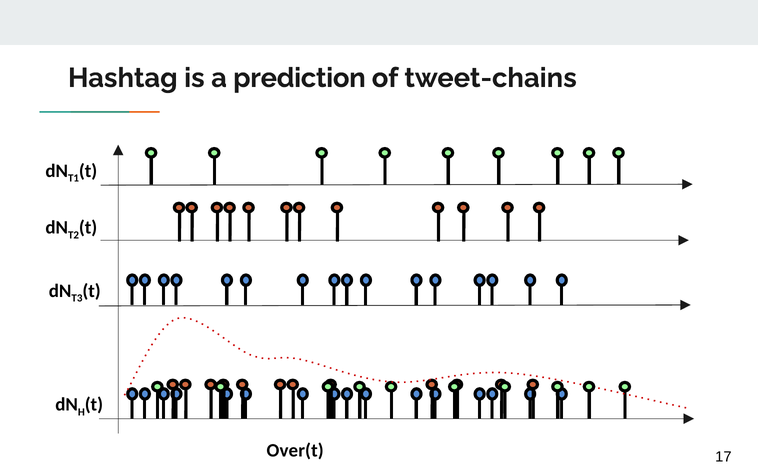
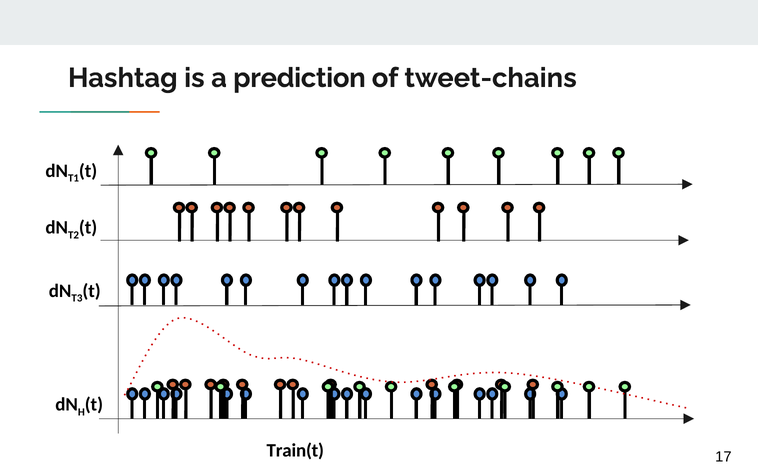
Over(t: Over(t -> Train(t
